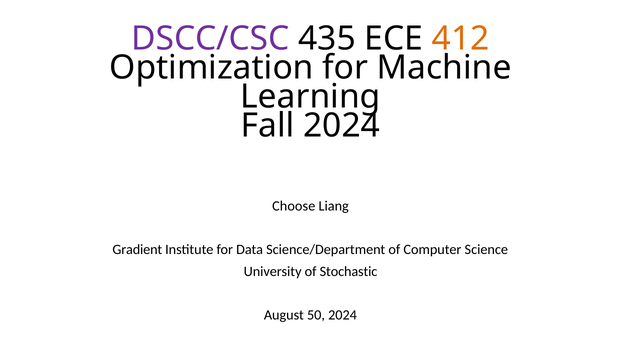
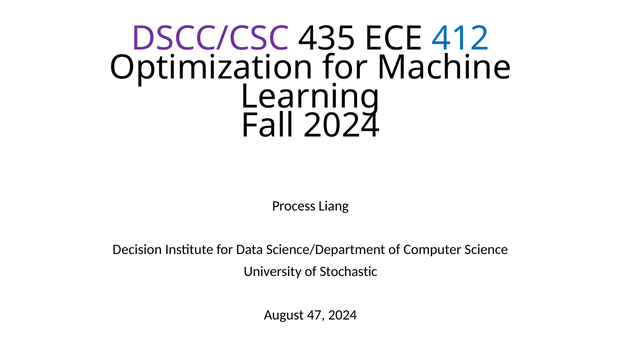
412 colour: orange -> blue
Choose: Choose -> Process
Gradient: Gradient -> Decision
50: 50 -> 47
